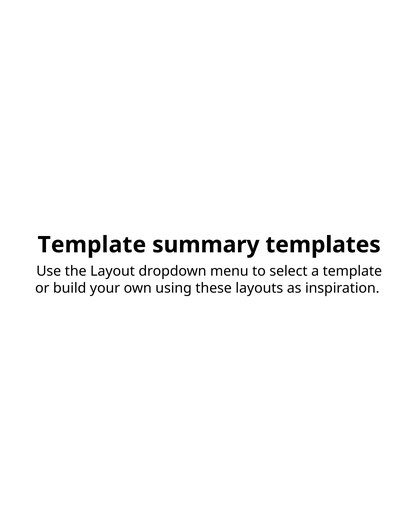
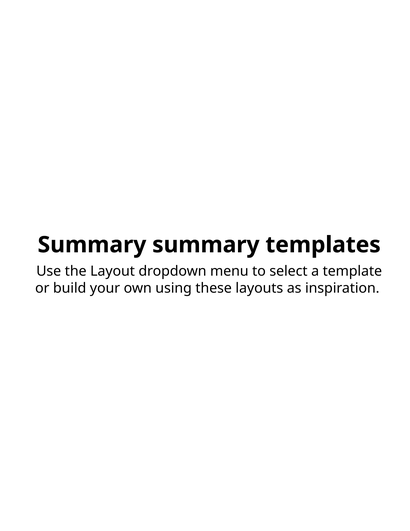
Template at (92, 245): Template -> Summary
